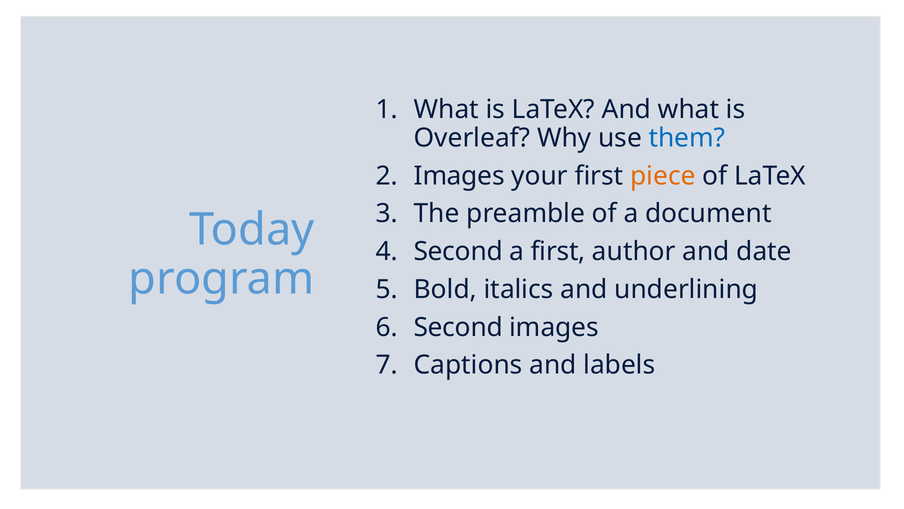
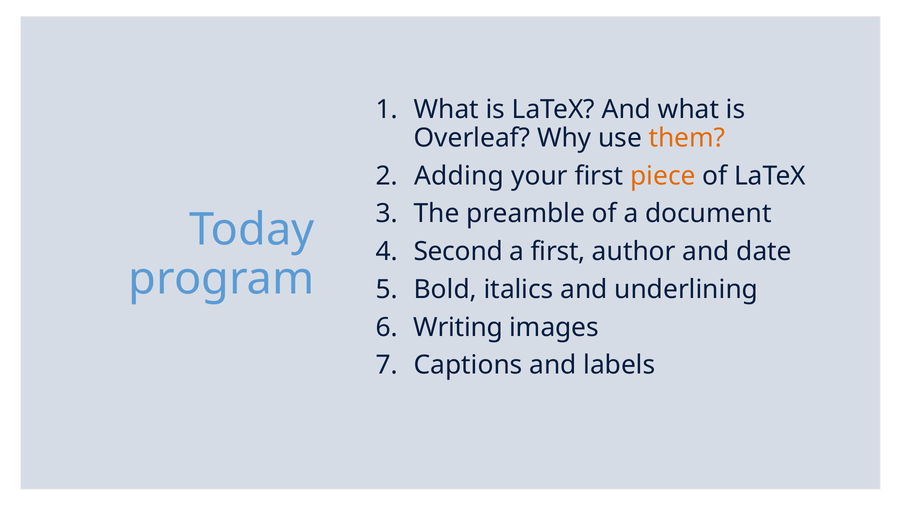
them colour: blue -> orange
Images at (459, 176): Images -> Adding
Second at (458, 327): Second -> Writing
